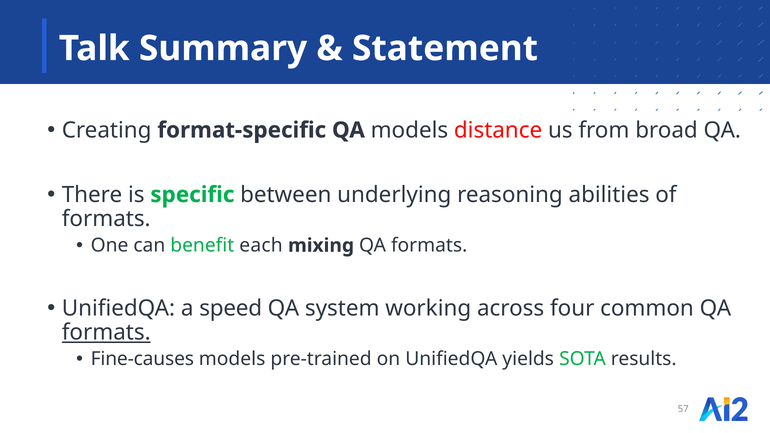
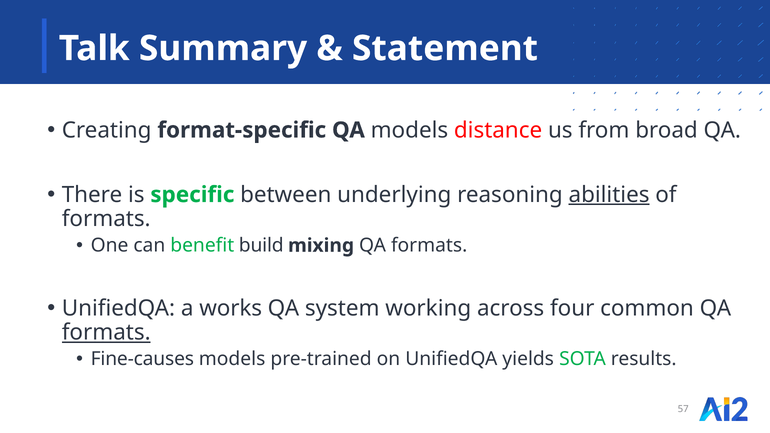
abilities underline: none -> present
each: each -> build
speed: speed -> works
